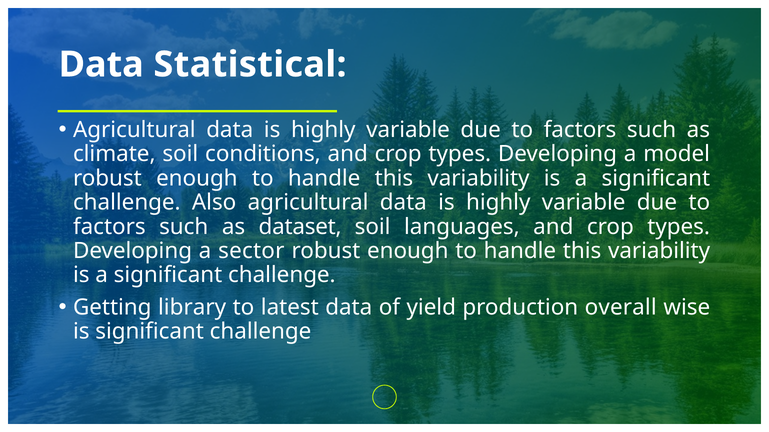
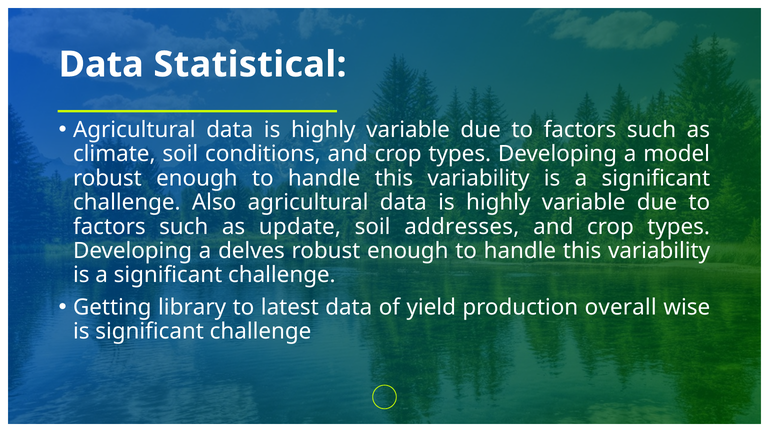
dataset: dataset -> update
languages: languages -> addresses
sector: sector -> delves
